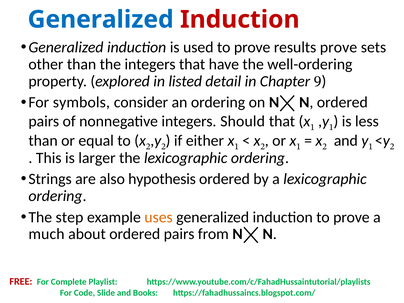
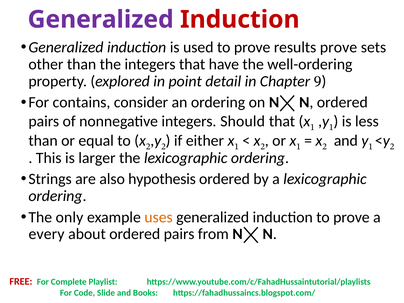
Generalized at (101, 19) colour: blue -> purple
listed: listed -> point
symbols: symbols -> contains
step: step -> only
much: much -> every
